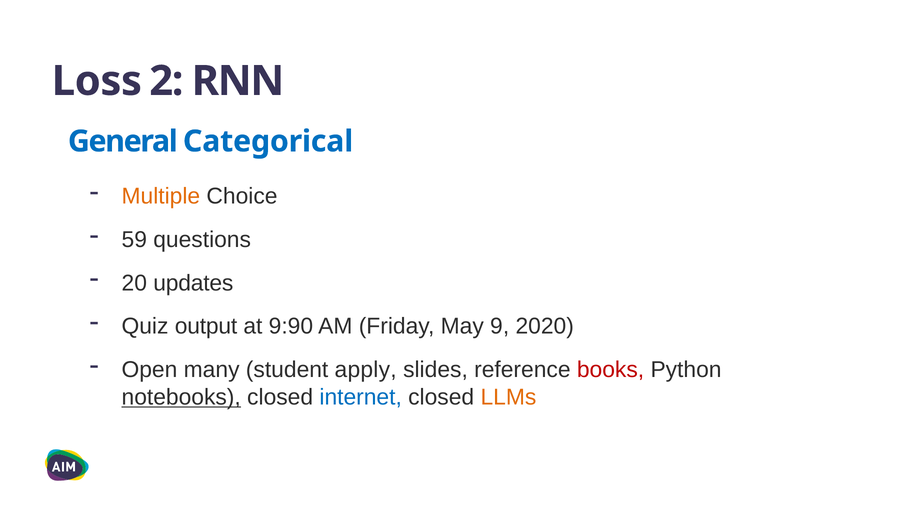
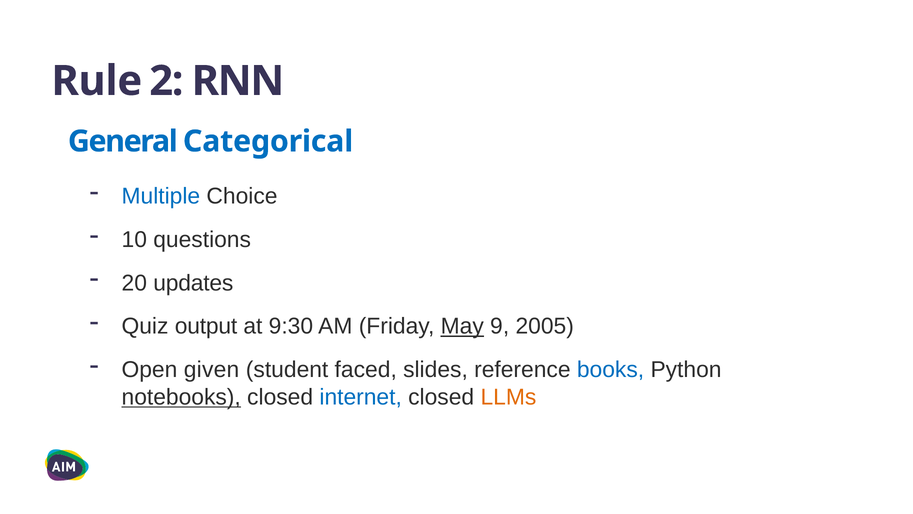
Loss: Loss -> Rule
Multiple colour: orange -> blue
59: 59 -> 10
9:90: 9:90 -> 9:30
May underline: none -> present
2020: 2020 -> 2005
many: many -> given
apply: apply -> faced
books colour: red -> blue
